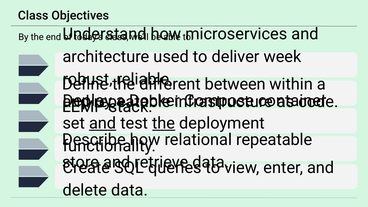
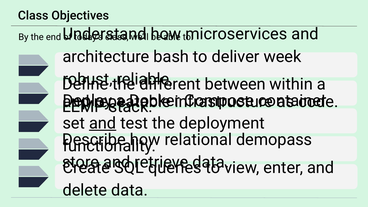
used: used -> bash
the at (164, 123) underline: present -> none
relational repeatable: repeatable -> demopass
